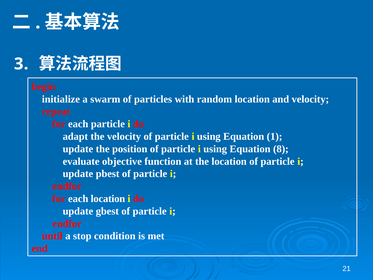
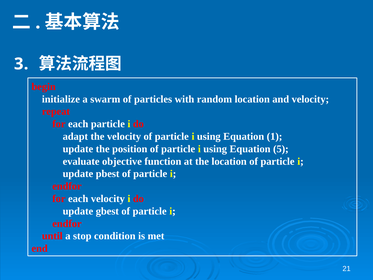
8: 8 -> 5
each location: location -> velocity
